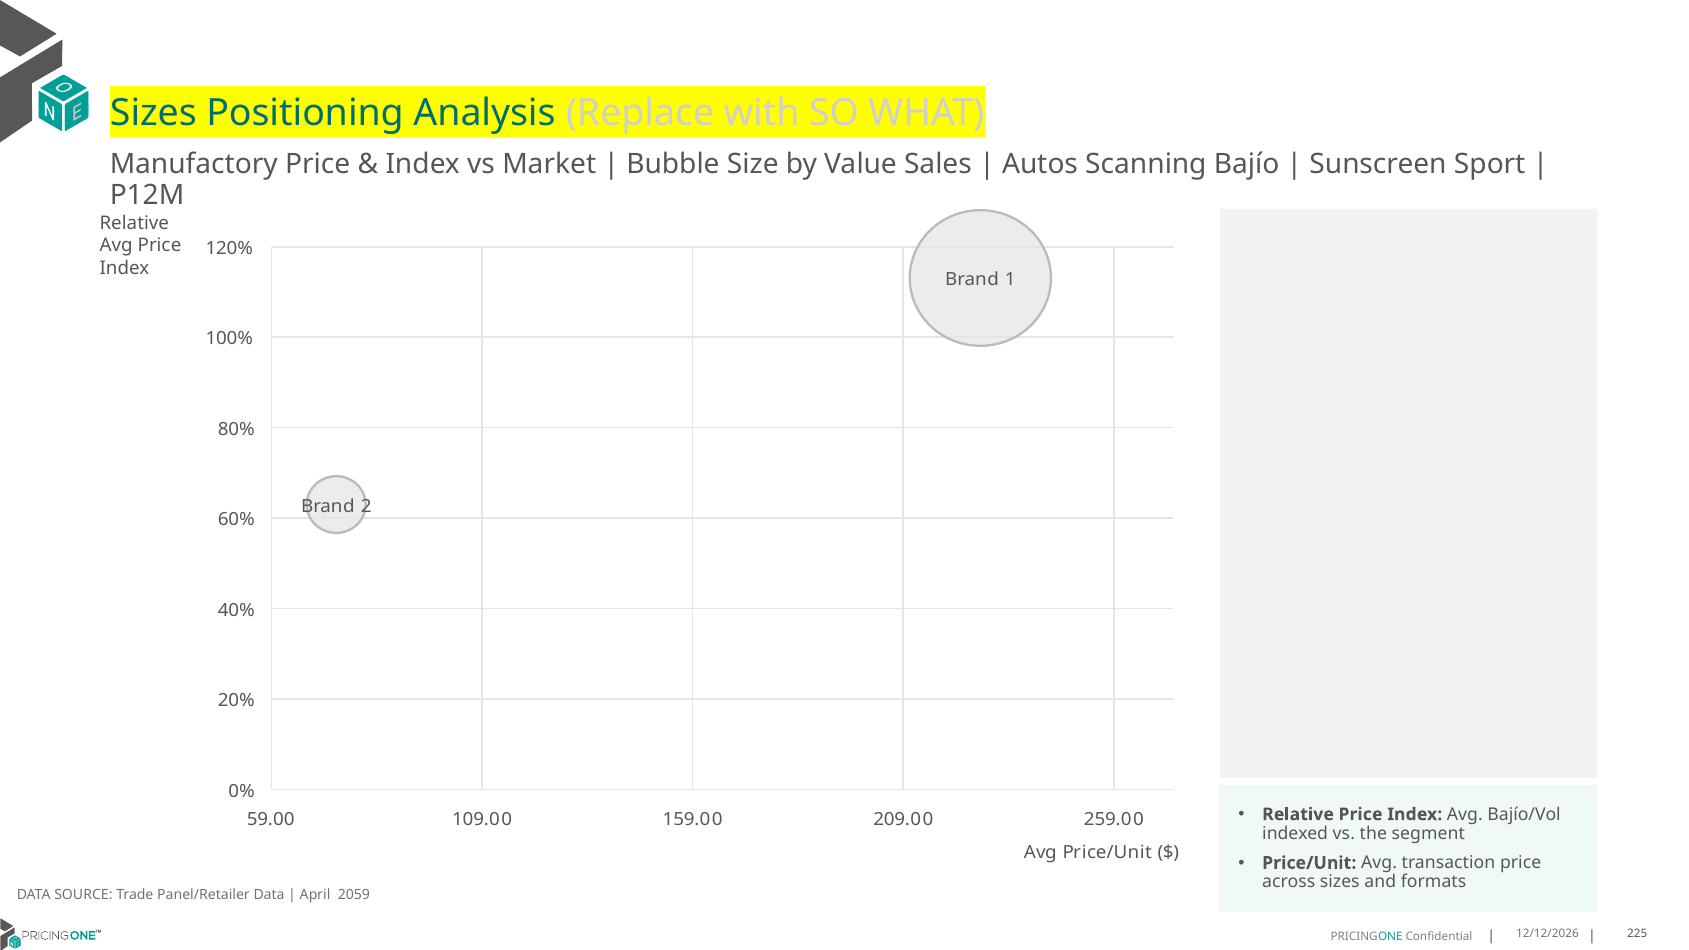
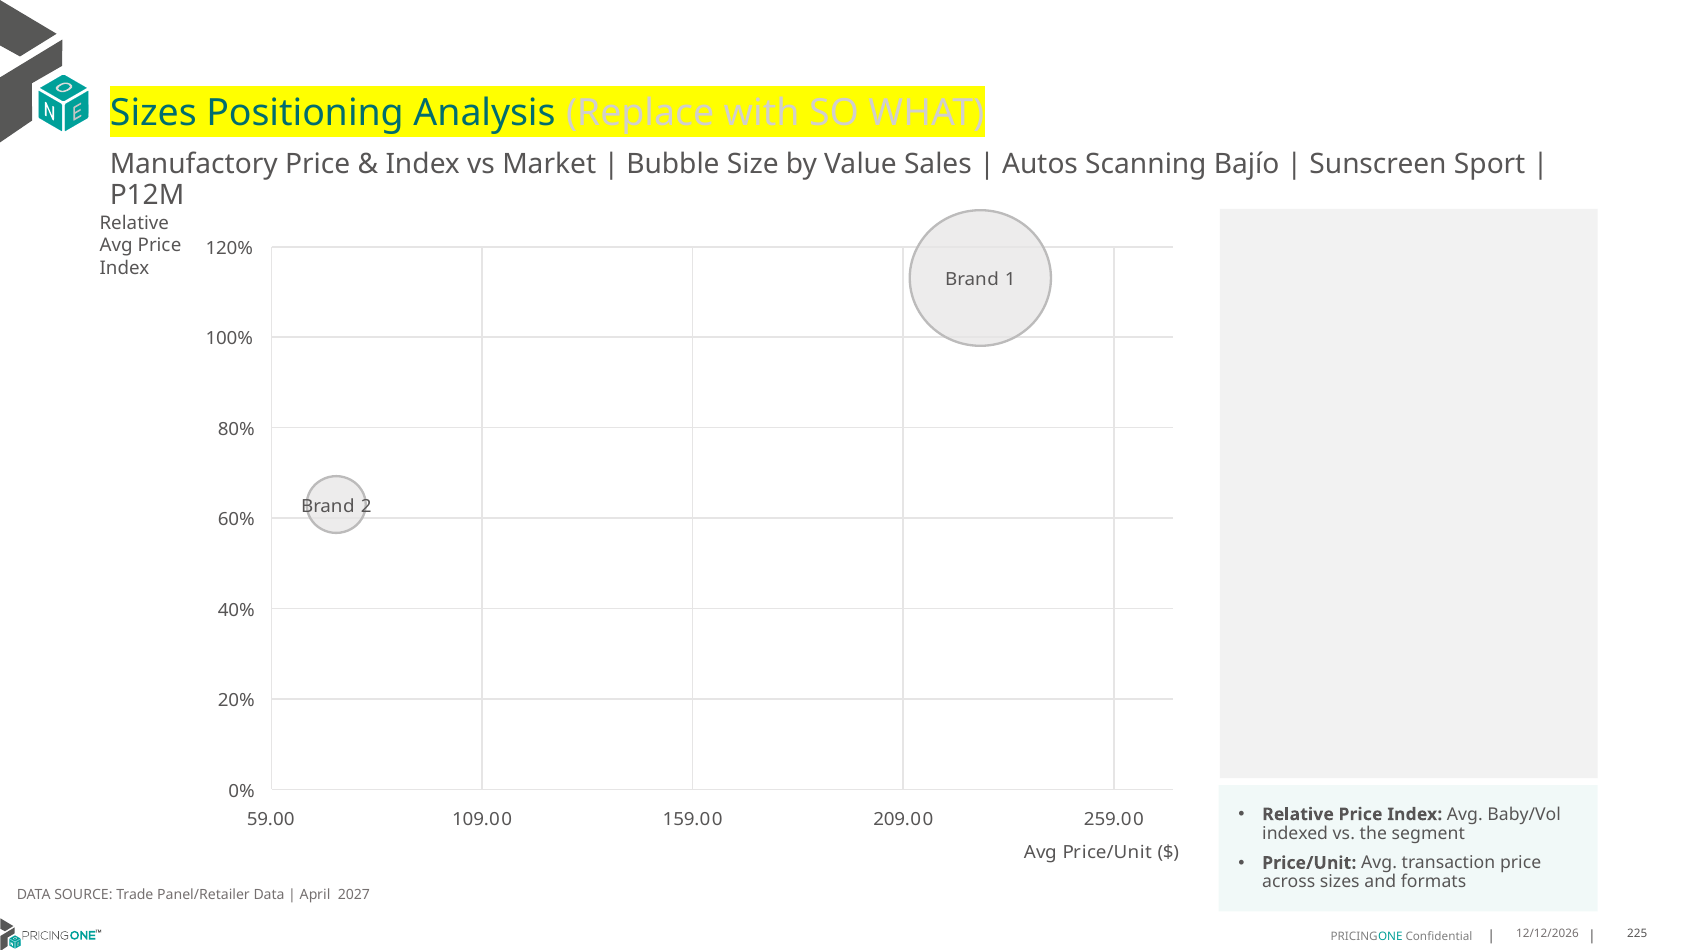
Bajío/Vol: Bajío/Vol -> Baby/Vol
2059: 2059 -> 2027
